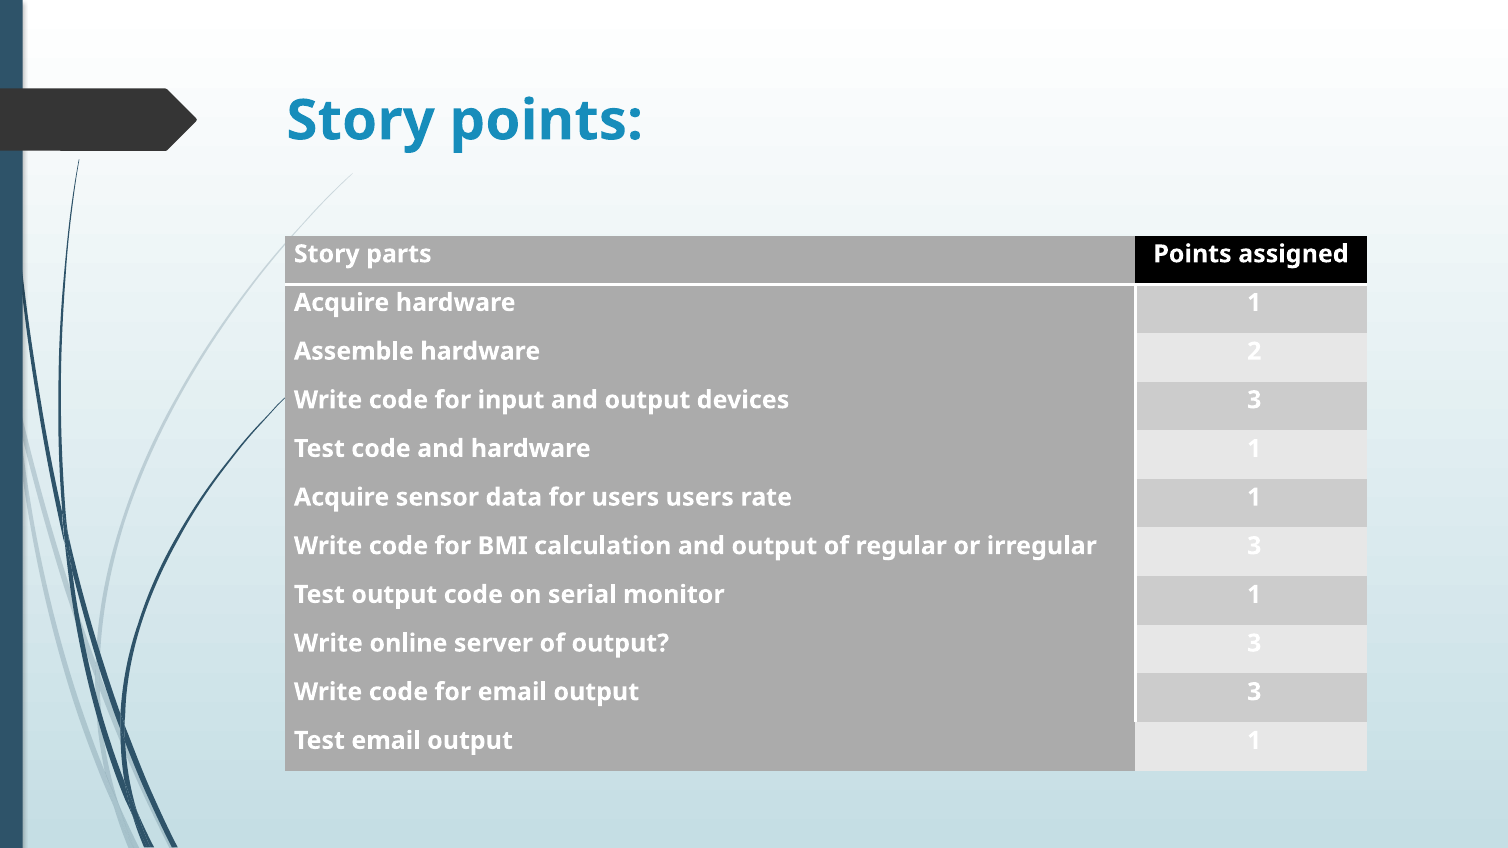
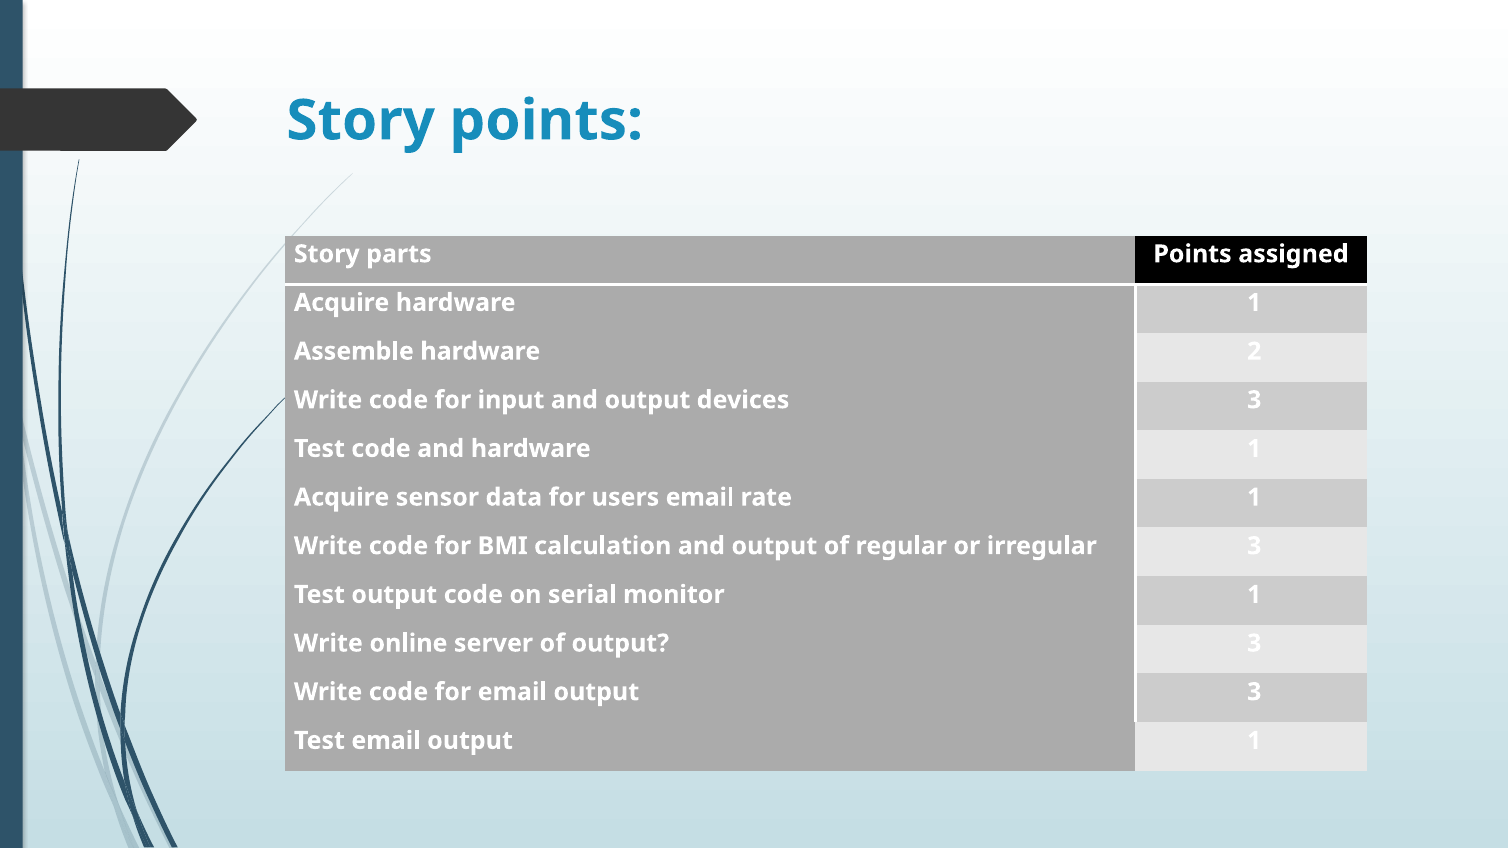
users users: users -> email
